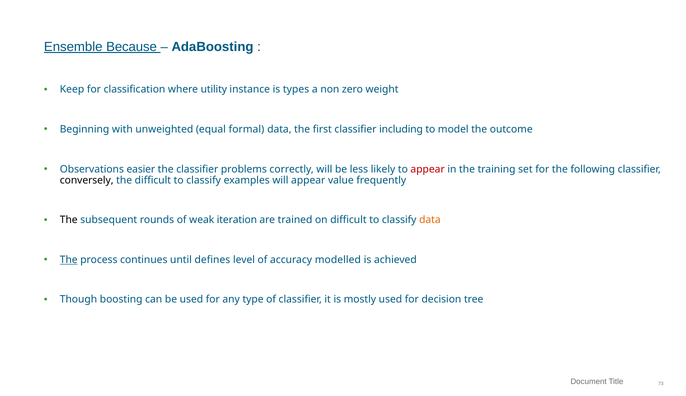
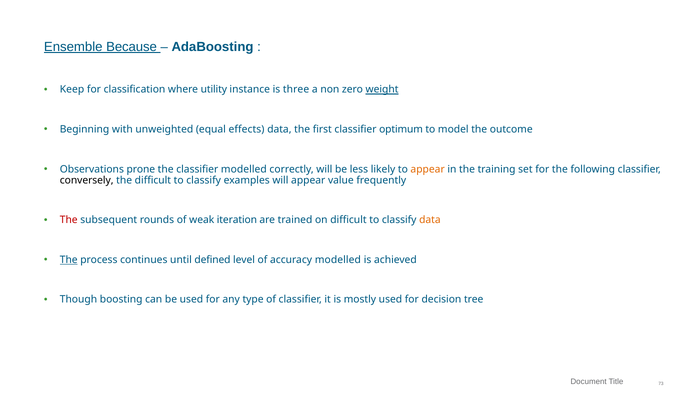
types: types -> three
weight underline: none -> present
formal: formal -> effects
including: including -> optimum
easier: easier -> prone
classifier problems: problems -> modelled
appear at (428, 169) colour: red -> orange
The at (69, 220) colour: black -> red
defines: defines -> defined
